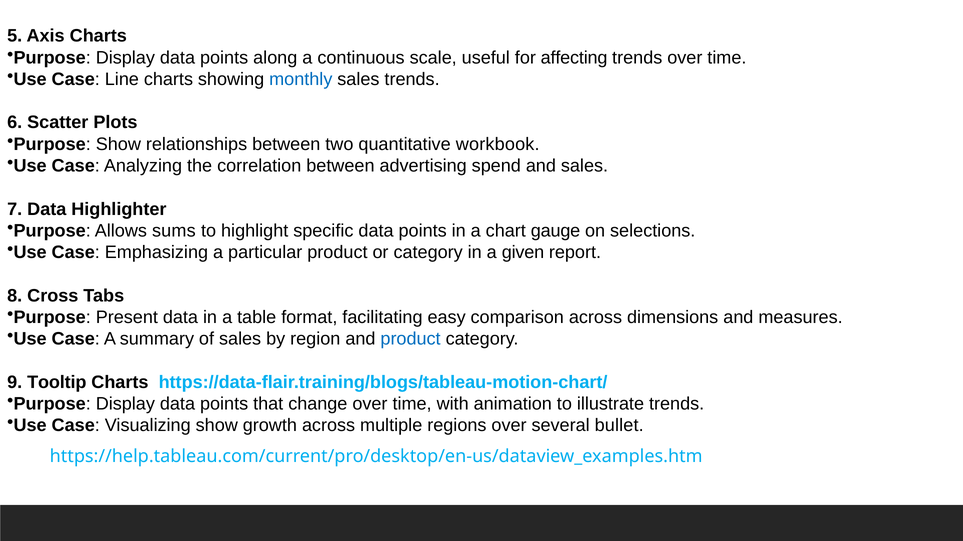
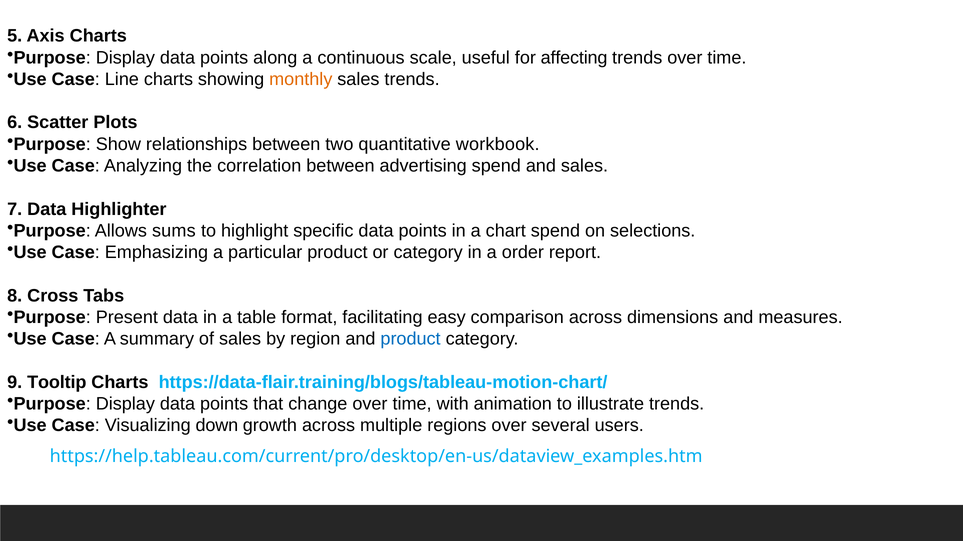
monthly colour: blue -> orange
chart gauge: gauge -> spend
given: given -> order
Visualizing show: show -> down
bullet: bullet -> users
